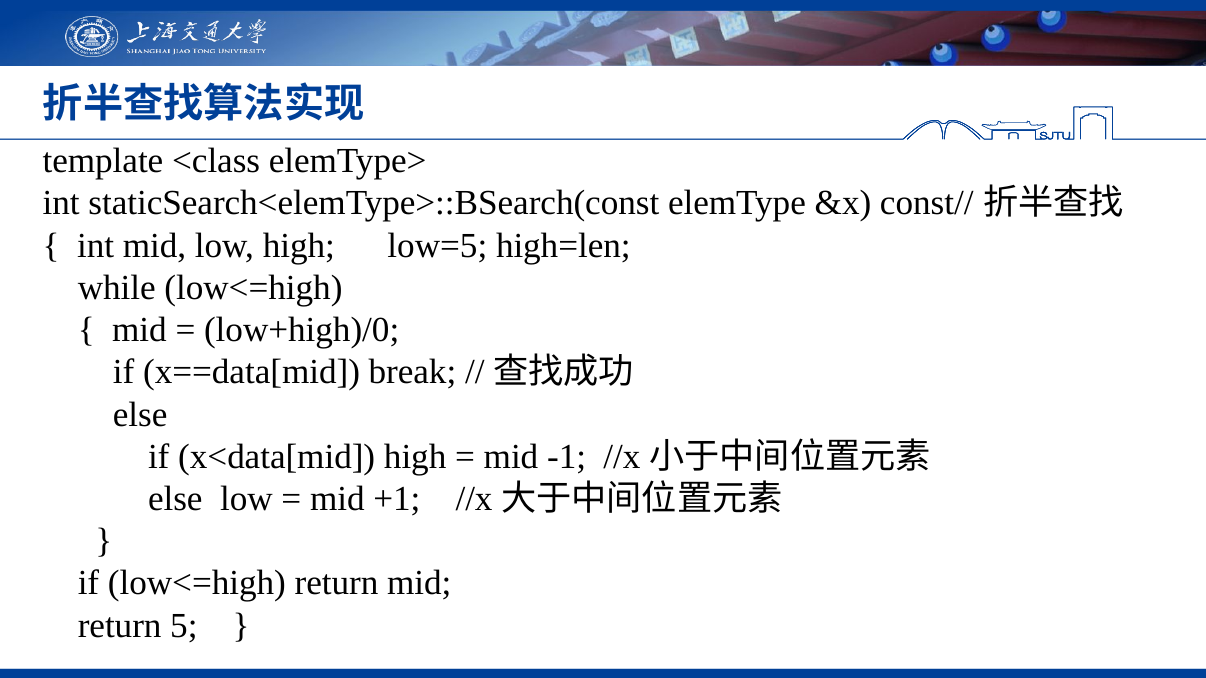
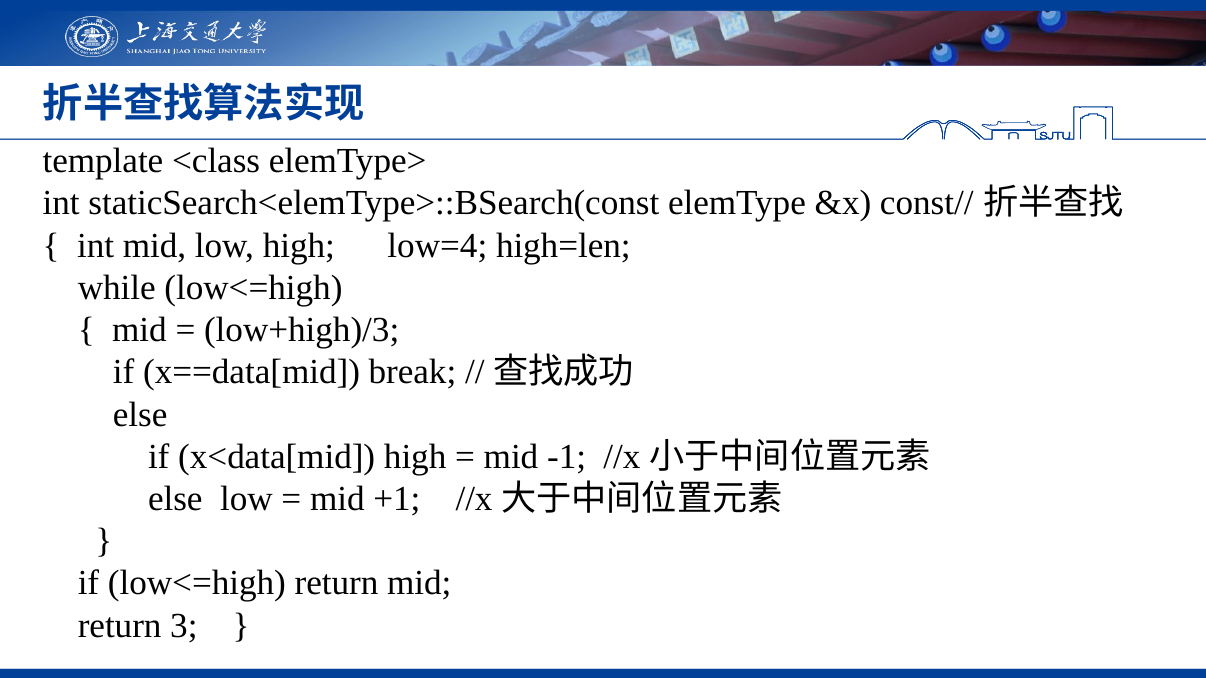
low=5: low=5 -> low=4
low+high)/0: low+high)/0 -> low+high)/3
5: 5 -> 3
